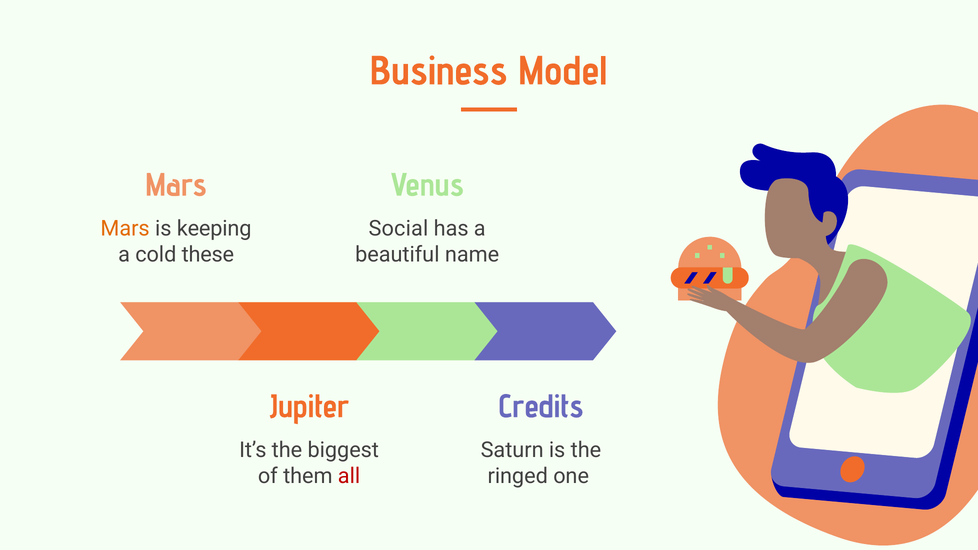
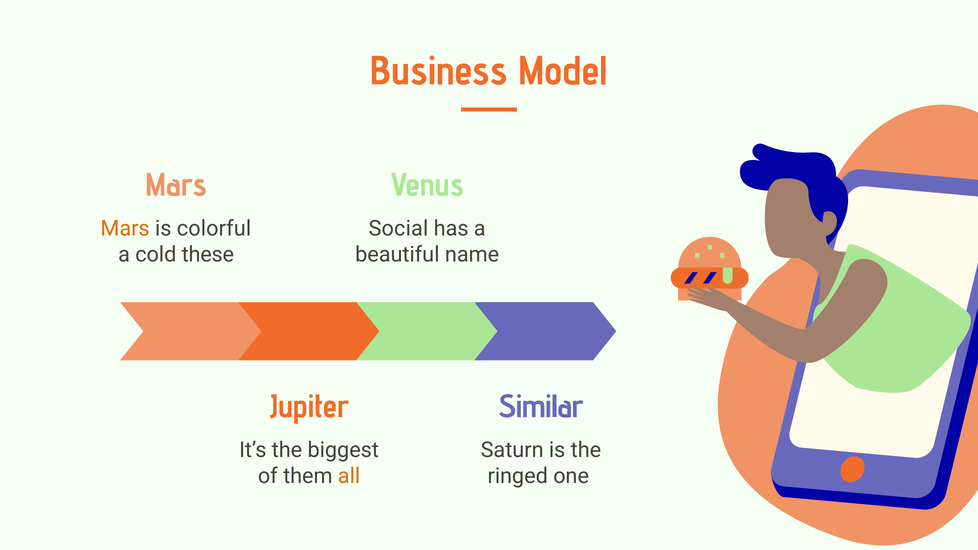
keeping: keeping -> colorful
Credits: Credits -> Similar
all colour: red -> orange
